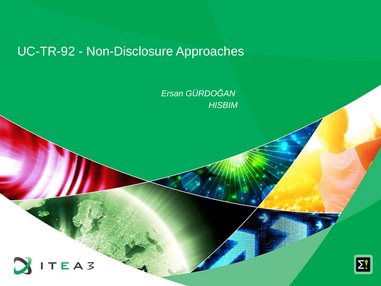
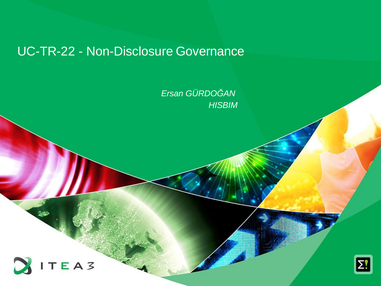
UC-TR-92: UC-TR-92 -> UC-TR-22
Approaches: Approaches -> Governance
